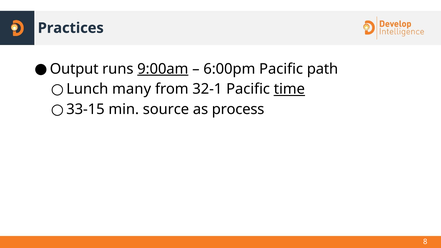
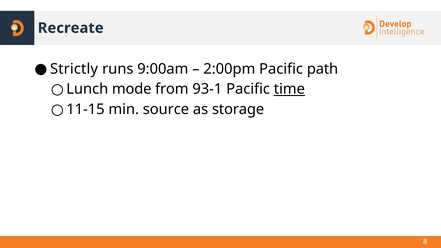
Practices: Practices -> Recreate
Output: Output -> Strictly
9:00am underline: present -> none
6:00pm: 6:00pm -> 2:00pm
many: many -> mode
32-1: 32-1 -> 93-1
33-15: 33-15 -> 11-15
process: process -> storage
